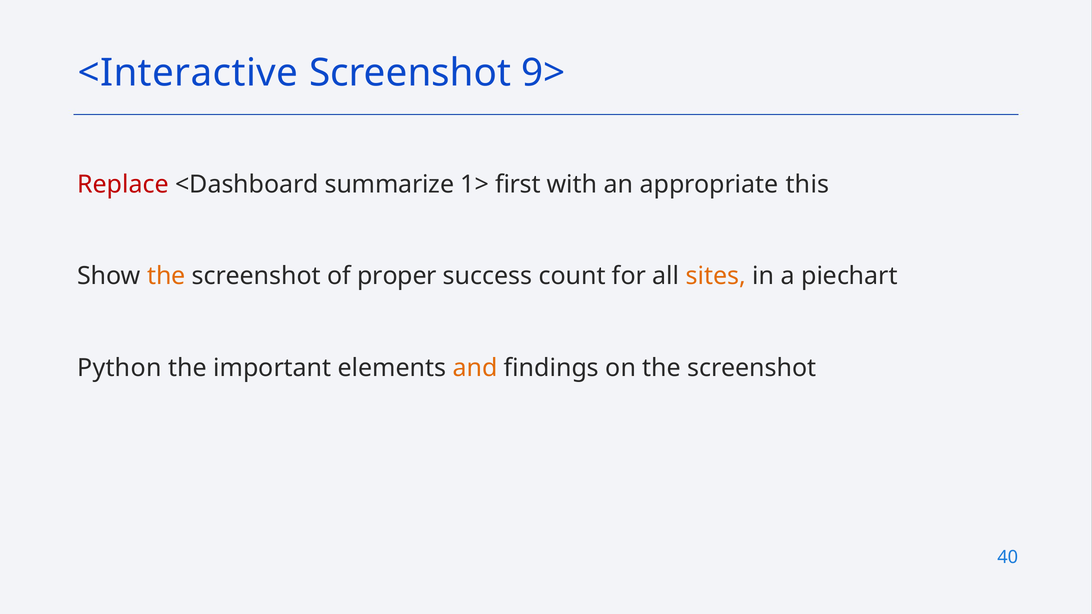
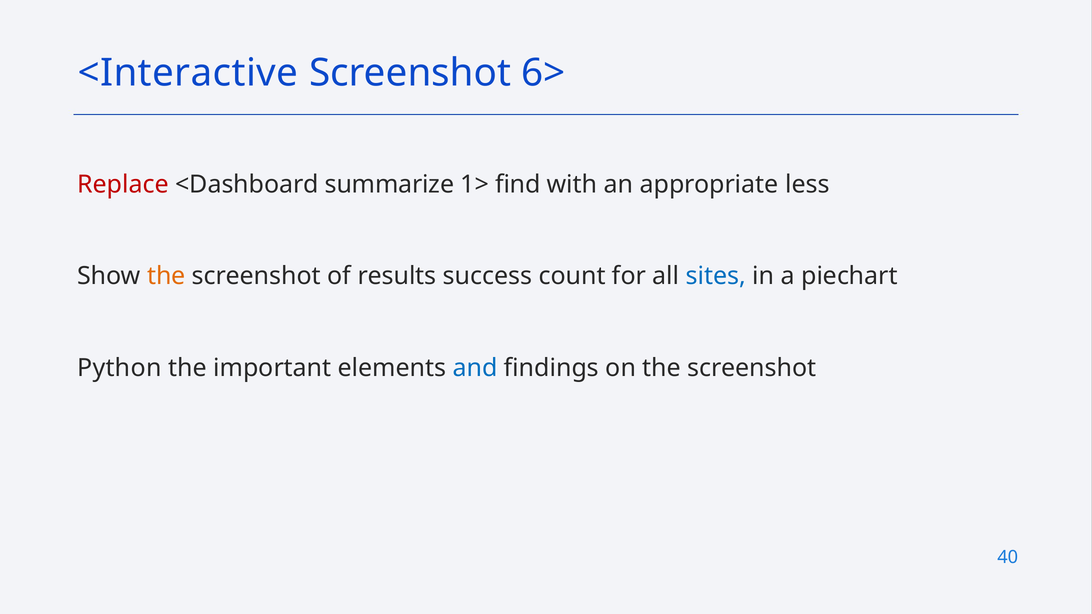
9>: 9> -> 6>
first: first -> find
this: this -> less
proper: proper -> results
sites colour: orange -> blue
and colour: orange -> blue
